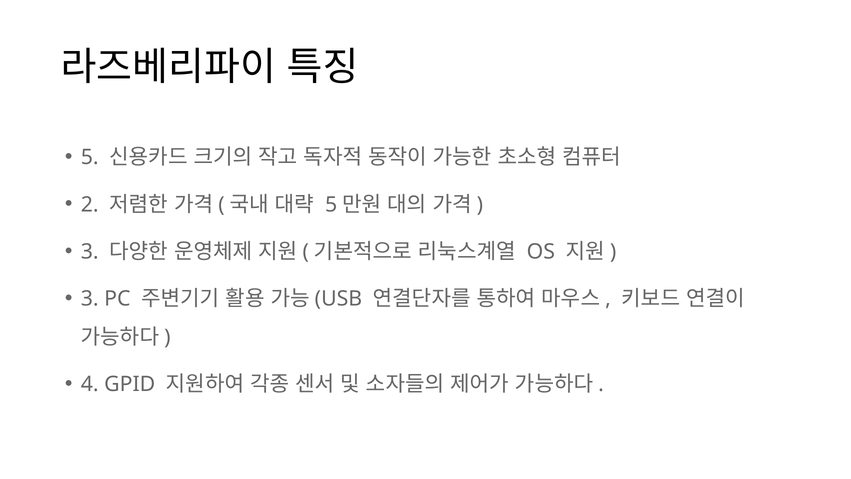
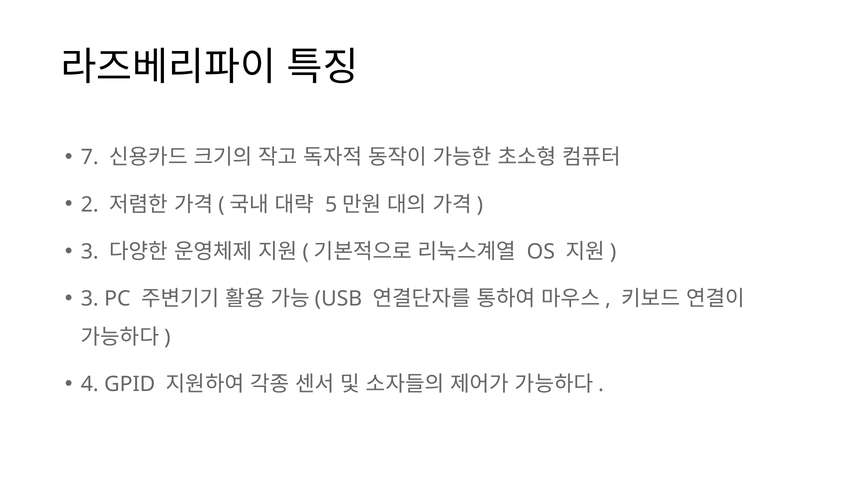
5 at (90, 157): 5 -> 7
